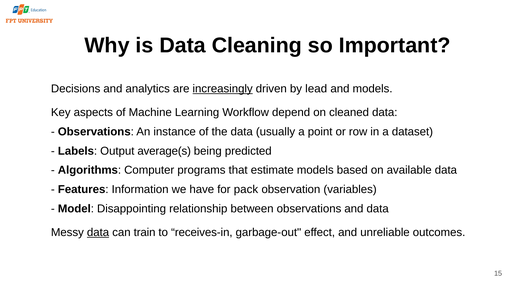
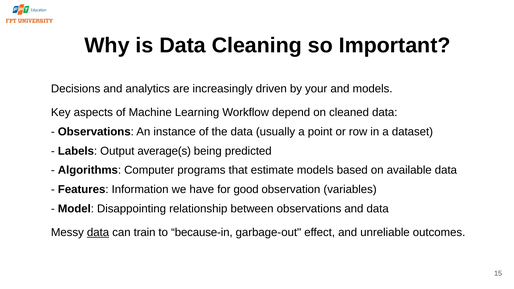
increasingly underline: present -> none
lead: lead -> your
pack: pack -> good
receives-in: receives-in -> because-in
